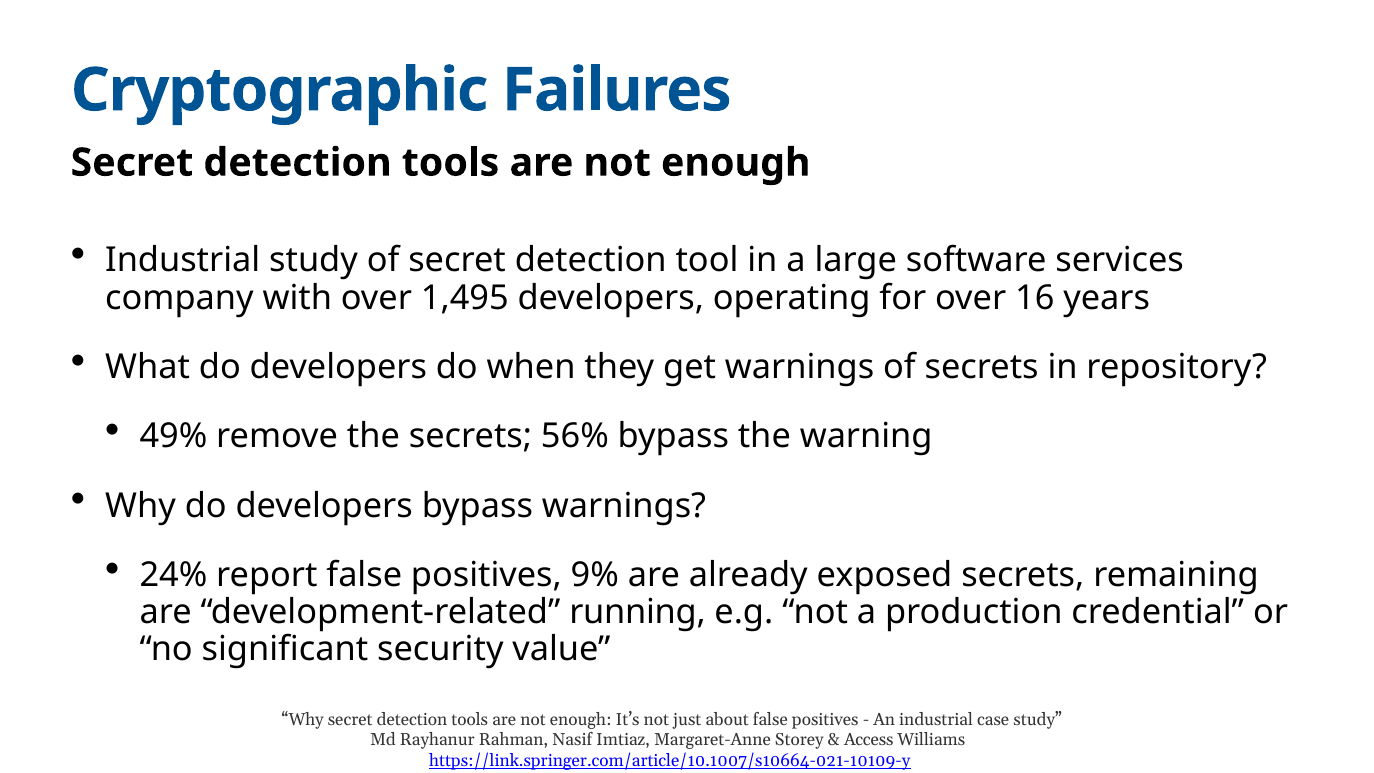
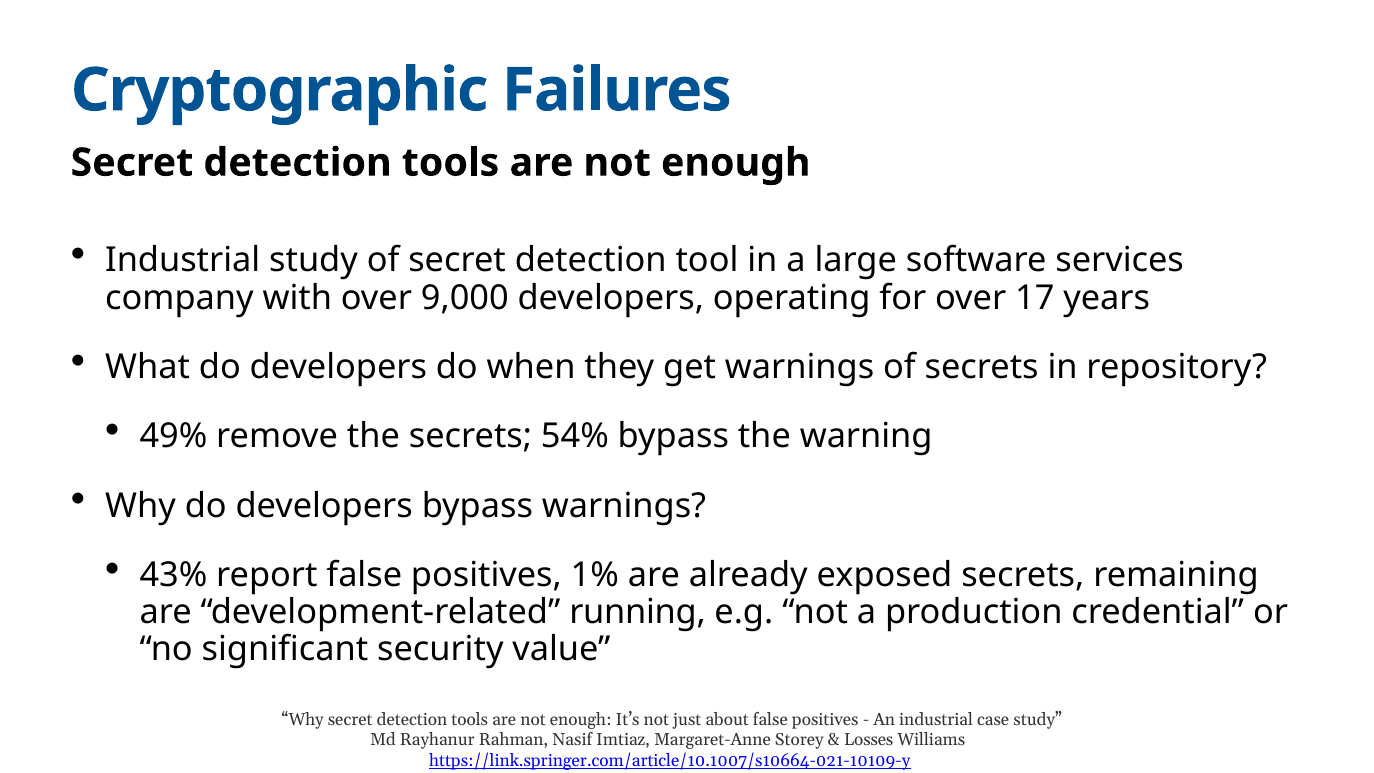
1,495: 1,495 -> 9,000
16: 16 -> 17
56%: 56% -> 54%
24%: 24% -> 43%
9%: 9% -> 1%
Access: Access -> Losses
